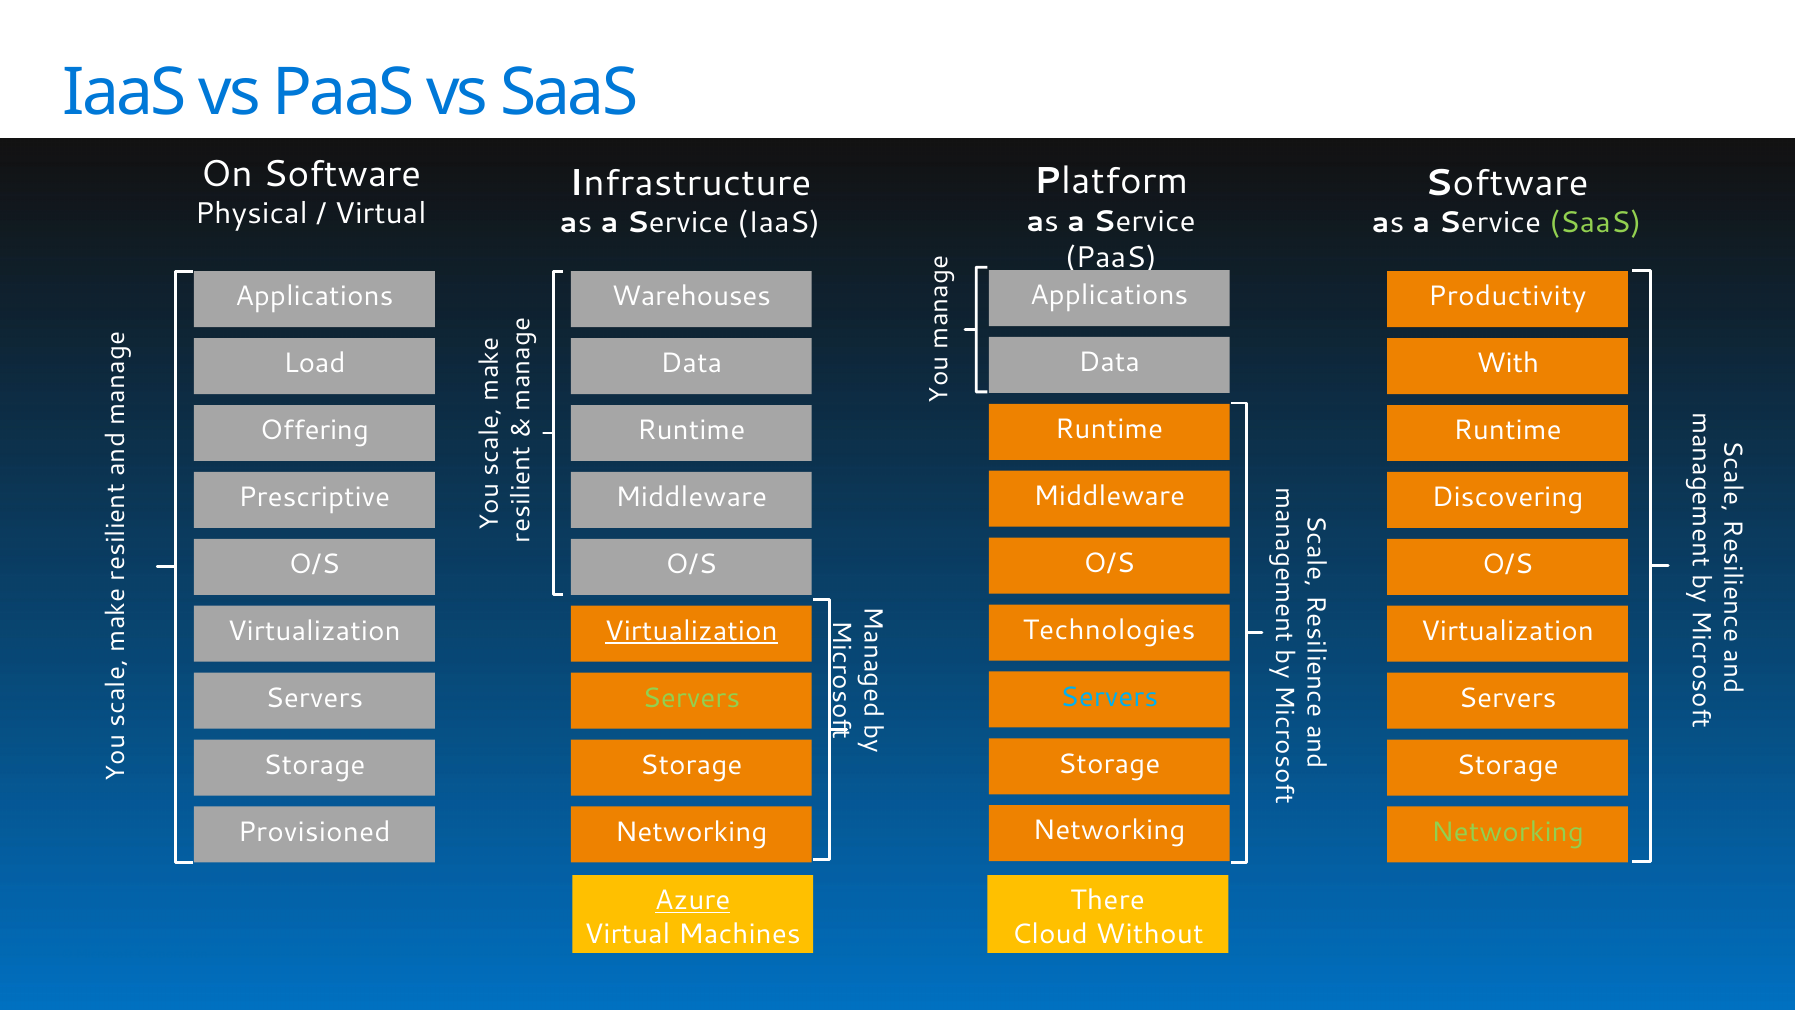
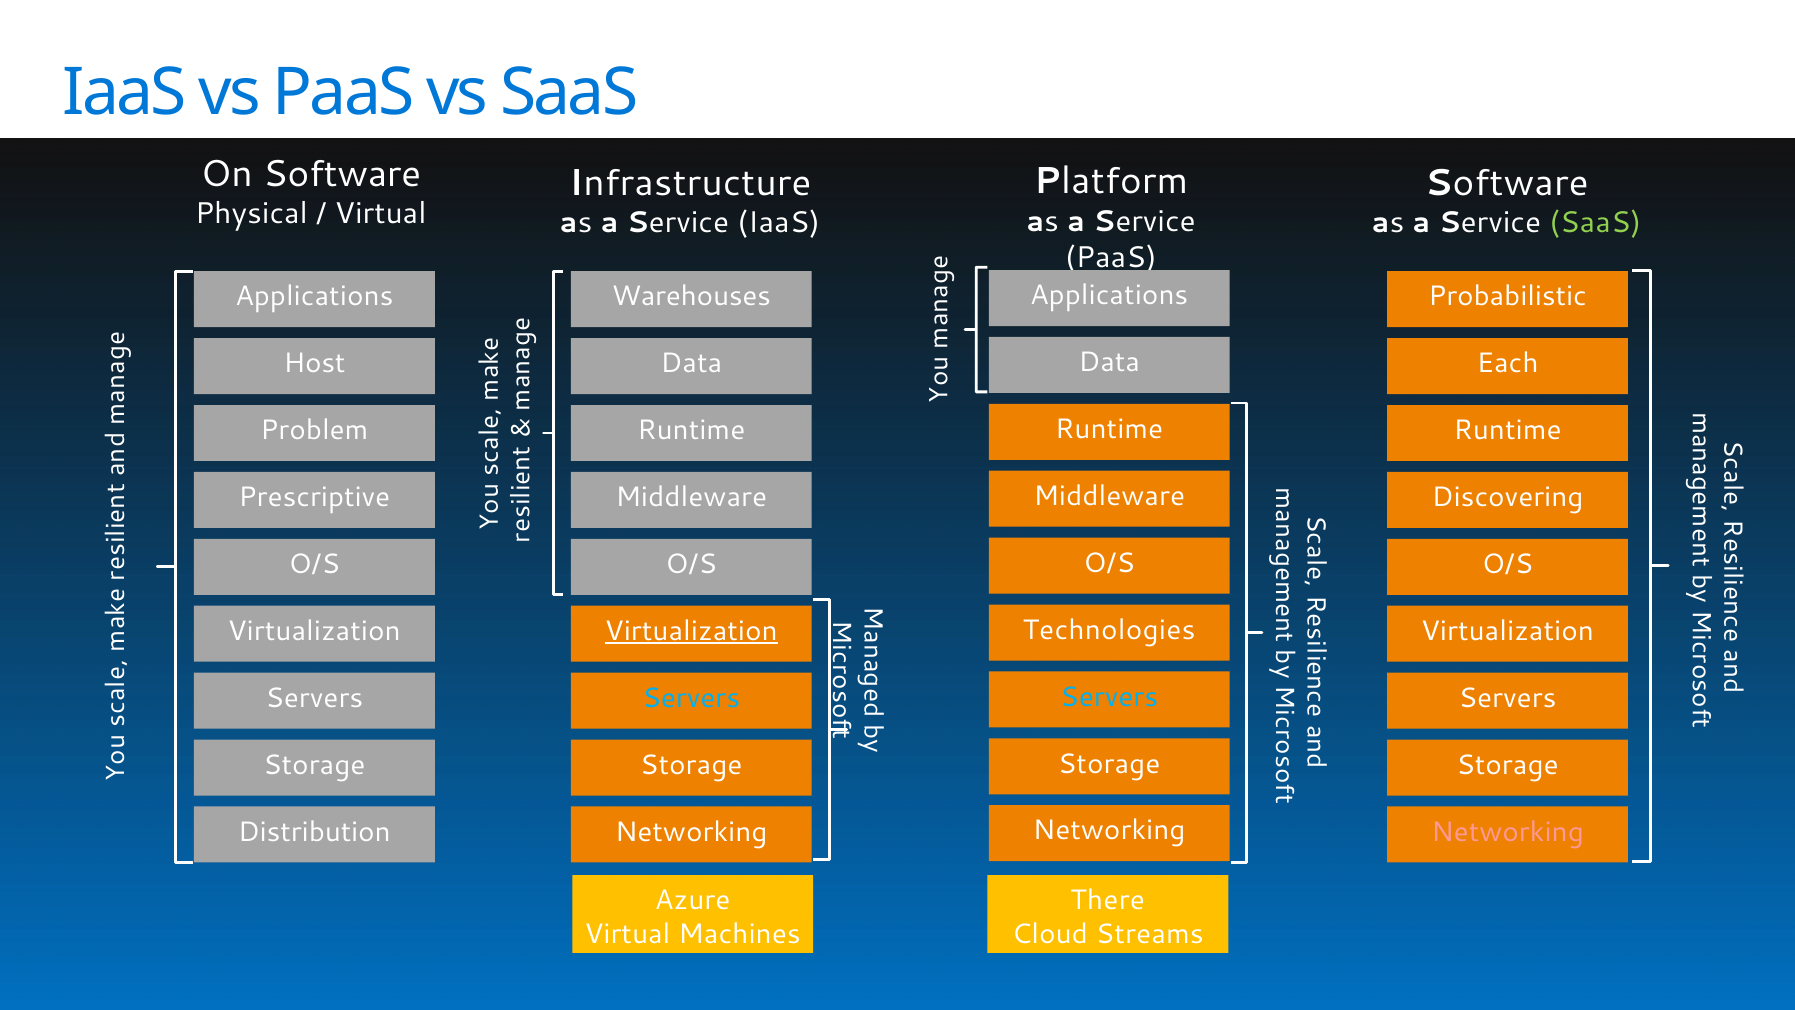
Productivity: Productivity -> Probabilistic
Load: Load -> Host
With: With -> Each
Offering: Offering -> Problem
Servers at (691, 698) colour: light green -> light blue
Provisioned: Provisioned -> Distribution
Networking at (1507, 832) colour: light green -> pink
Azure underline: present -> none
Without: Without -> Streams
